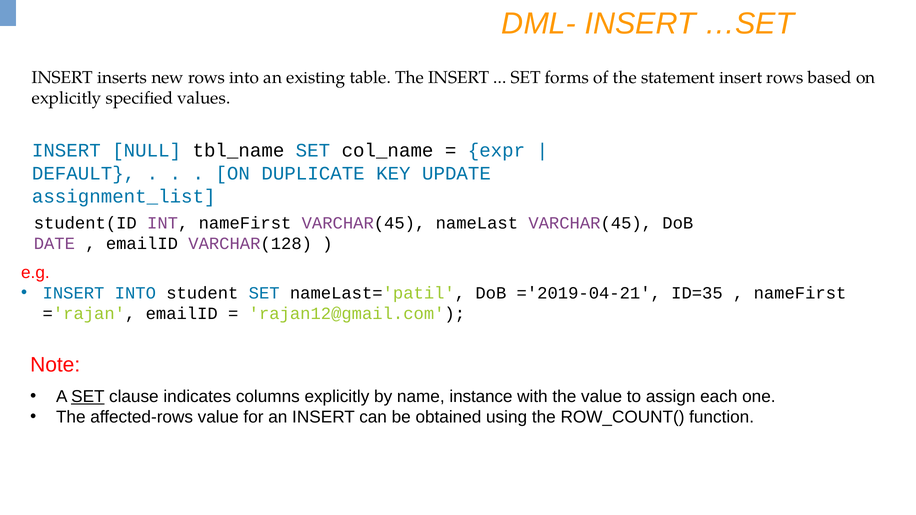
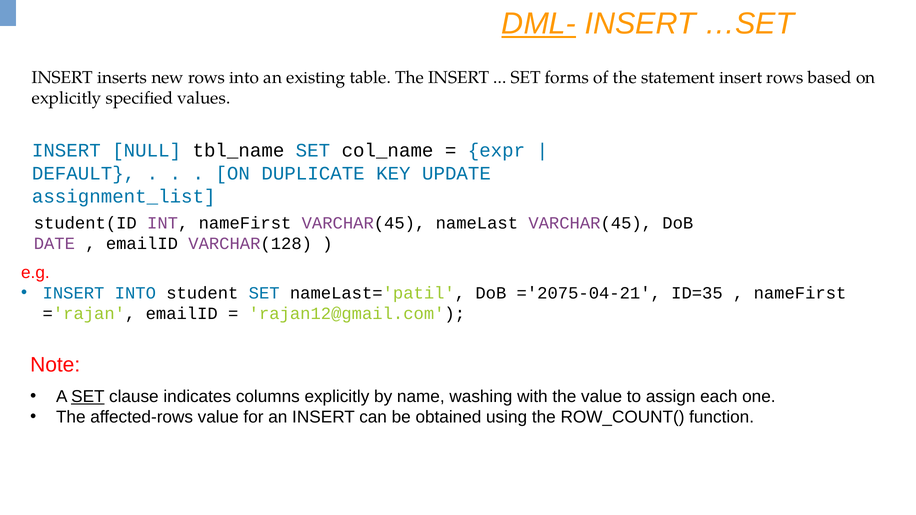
DML- underline: none -> present
='2019-04-21: ='2019-04-21 -> ='2075-04-21
instance: instance -> washing
